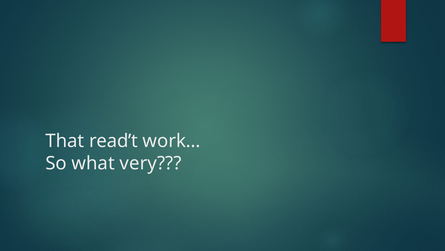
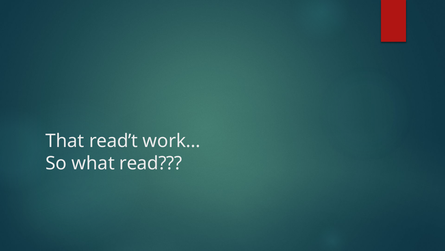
very: very -> read
